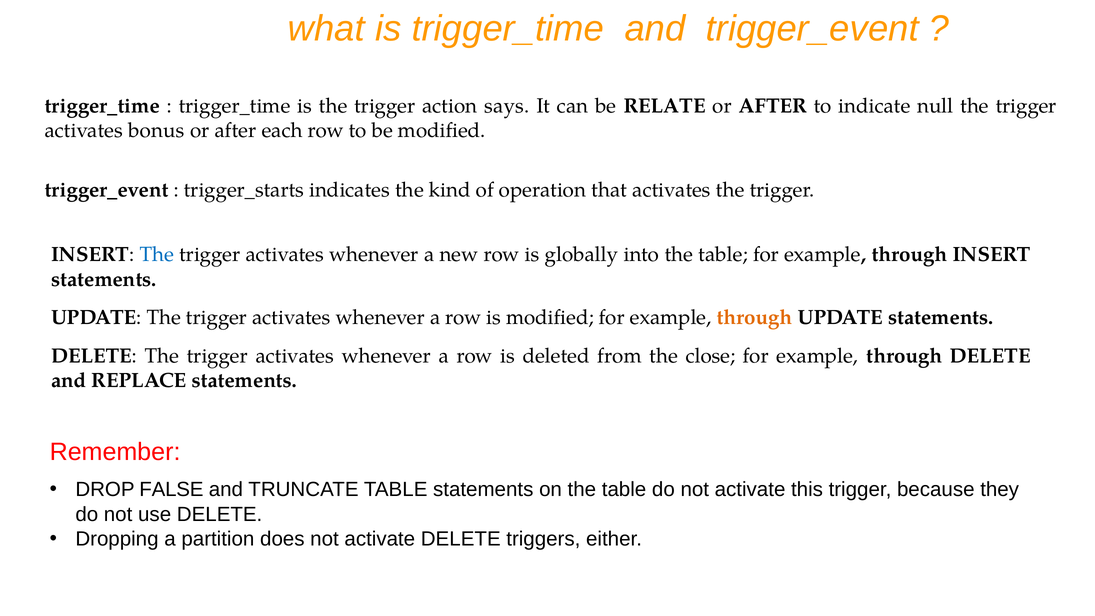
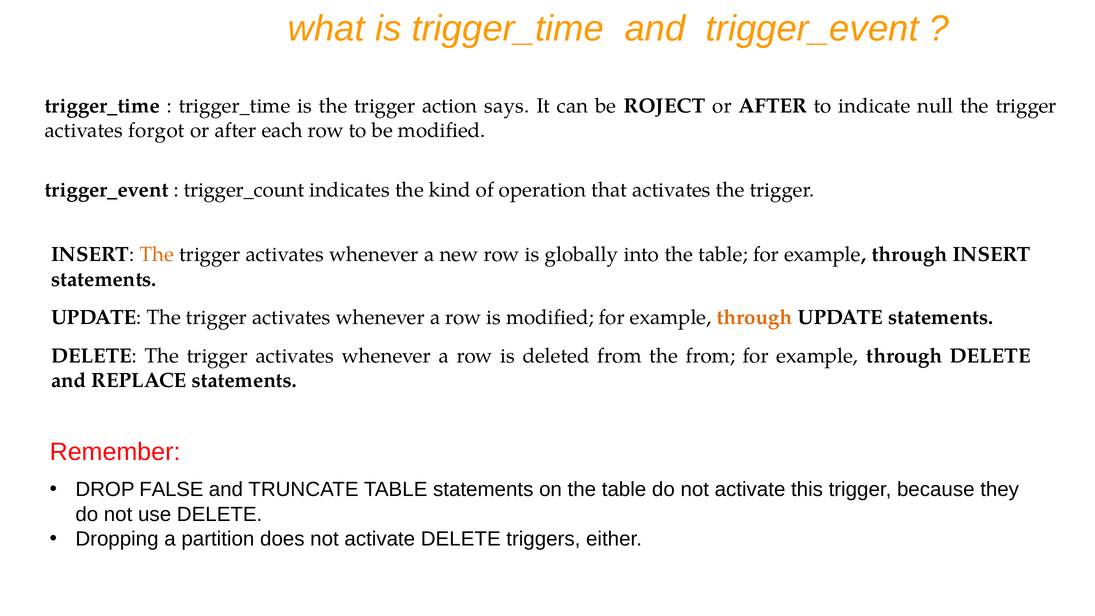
RELATE: RELATE -> ROJECT
bonus: bonus -> forgot
trigger_starts: trigger_starts -> trigger_count
The at (157, 255) colour: blue -> orange
the close: close -> from
